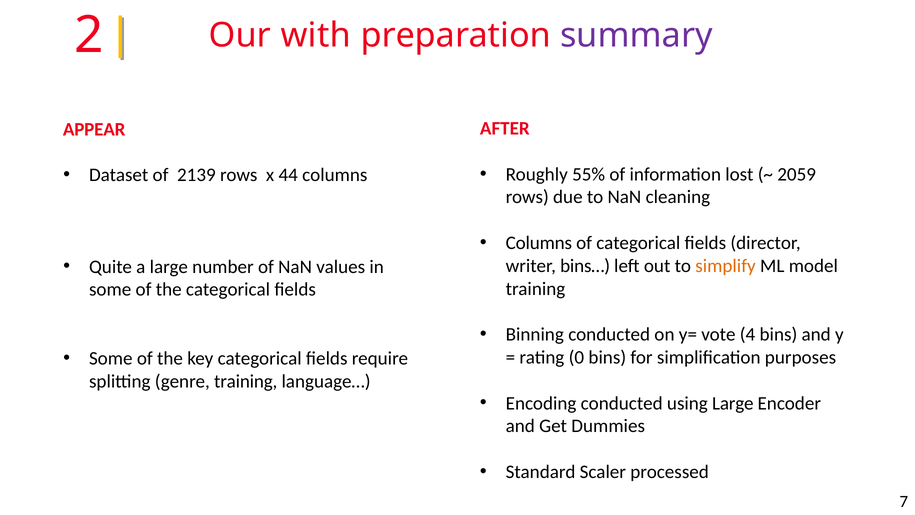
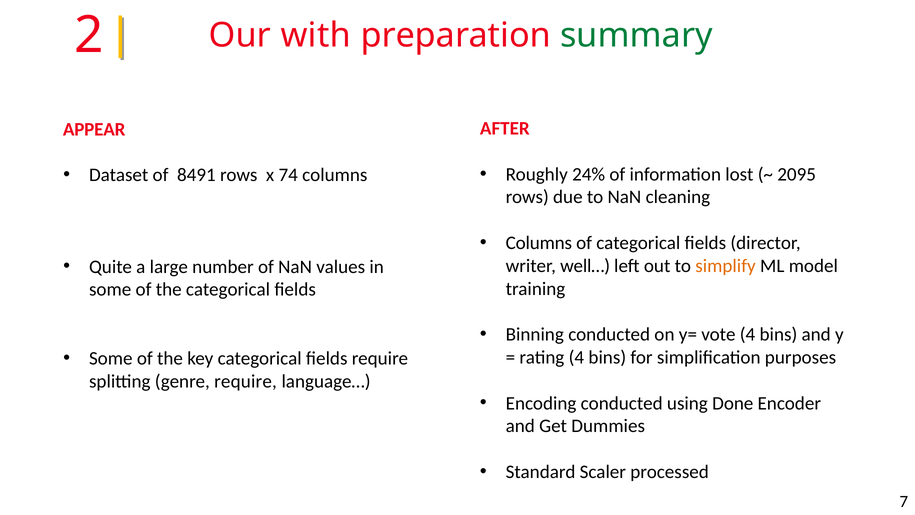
summary colour: purple -> green
55%: 55% -> 24%
2059: 2059 -> 2095
2139: 2139 -> 8491
44: 44 -> 74
bins…: bins… -> well…
rating 0: 0 -> 4
genre training: training -> require
using Large: Large -> Done
